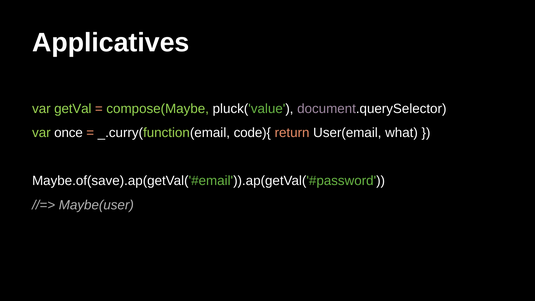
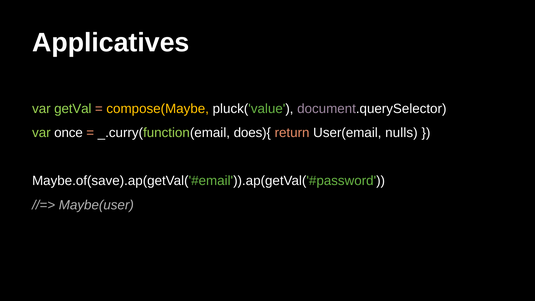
compose(Maybe colour: light green -> yellow
code){: code){ -> does){
what: what -> nulls
